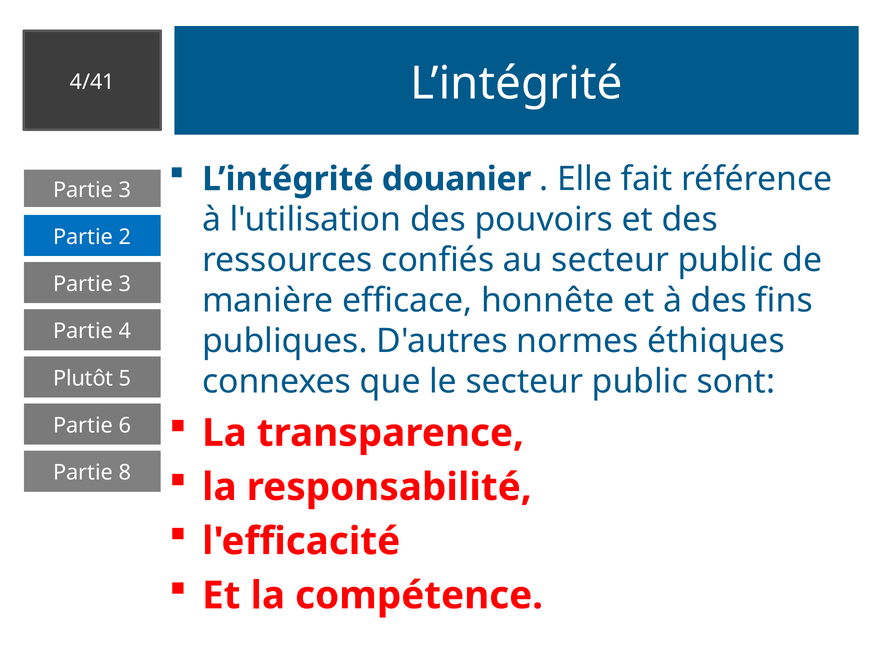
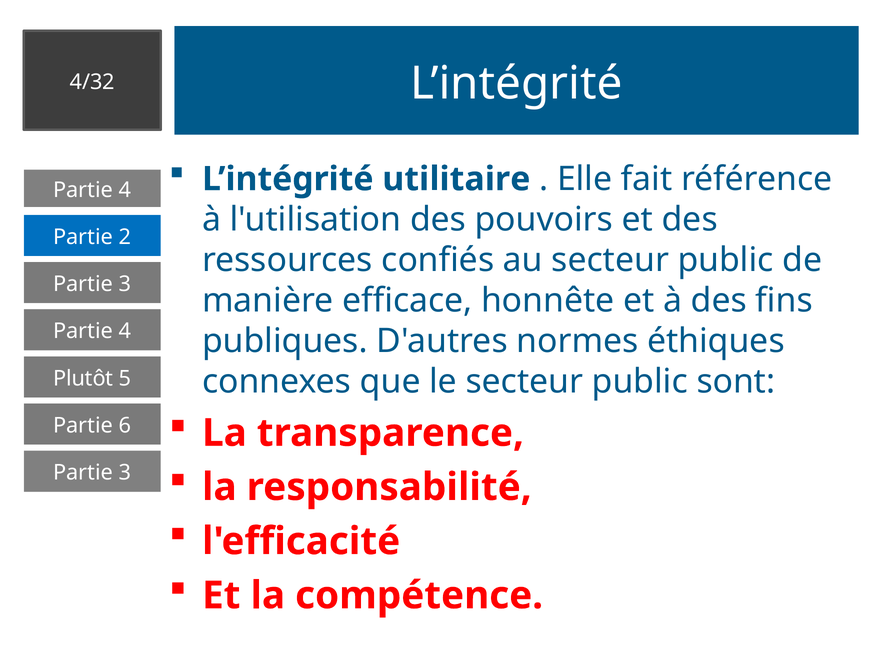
4/41: 4/41 -> 4/32
douanier: douanier -> utilitaire
3 at (125, 190): 3 -> 4
8 at (125, 473): 8 -> 3
